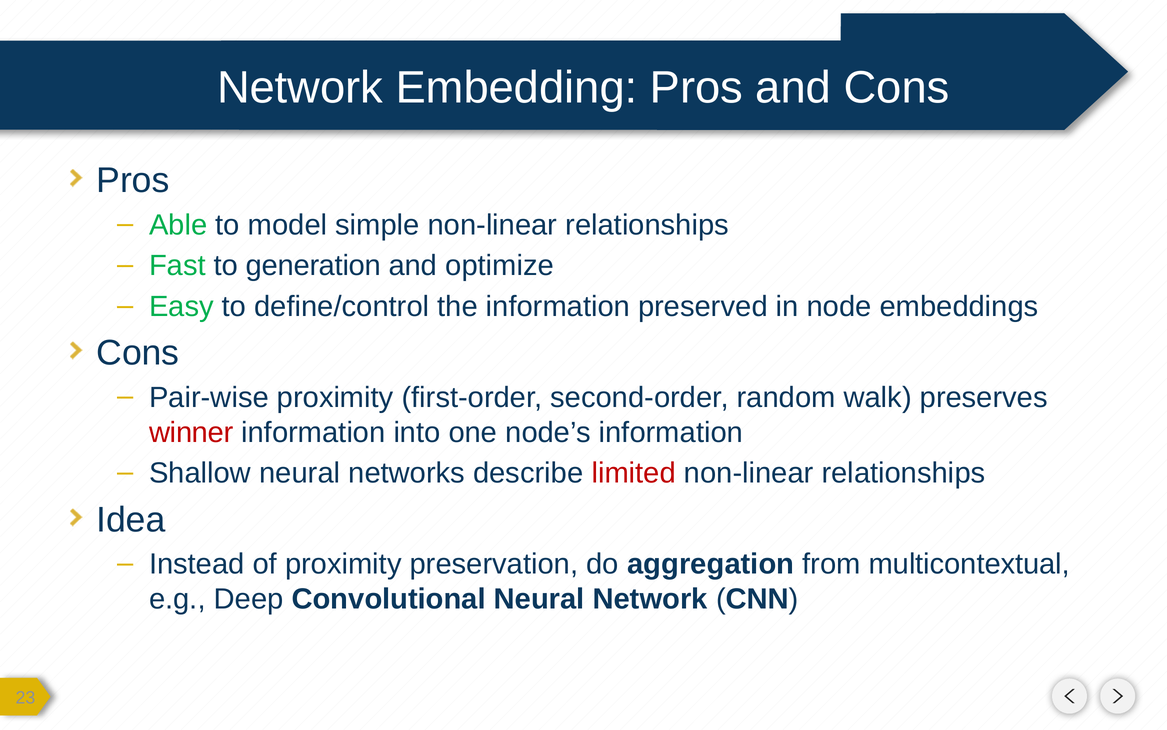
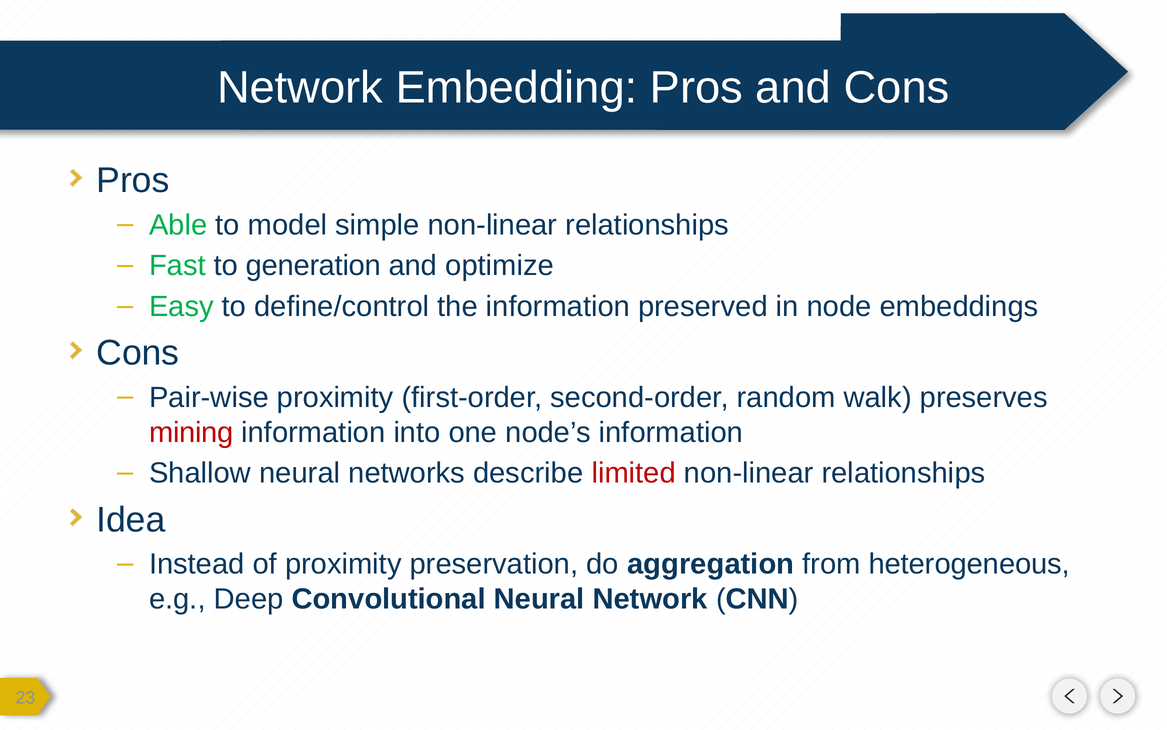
winner: winner -> mining
multicontextual: multicontextual -> heterogeneous
